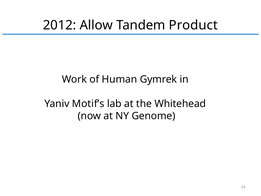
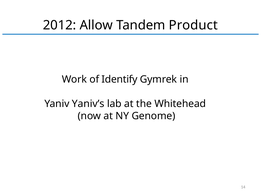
Human: Human -> Identify
Motif’s: Motif’s -> Yaniv’s
